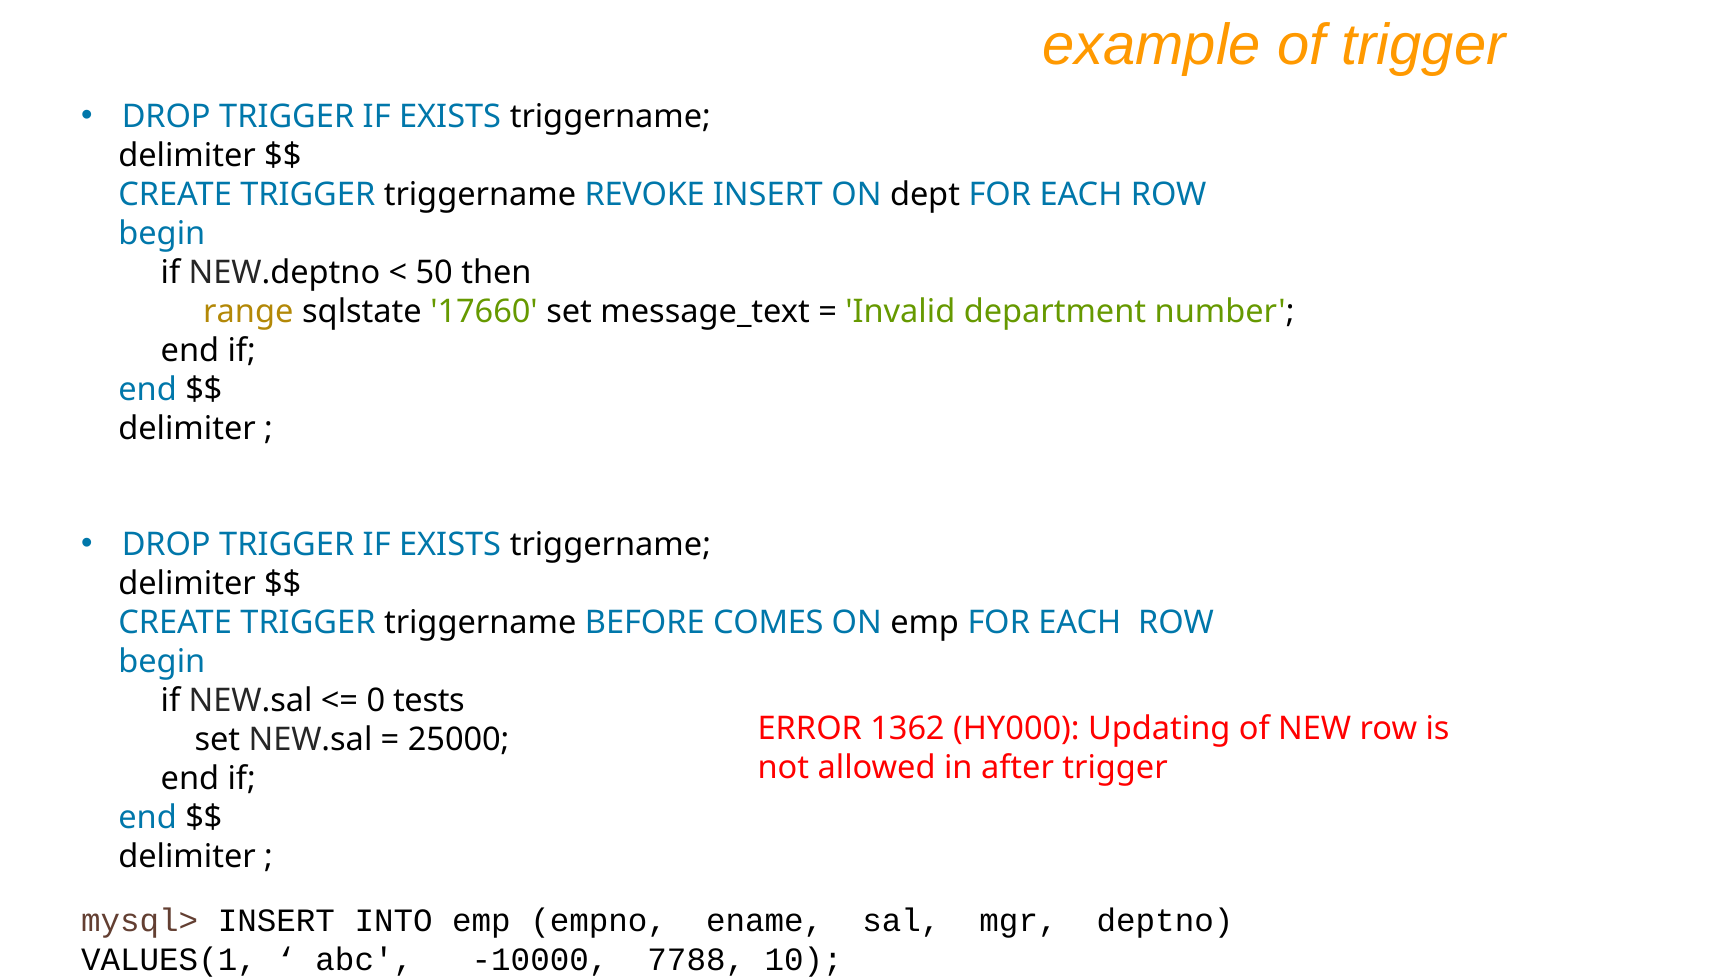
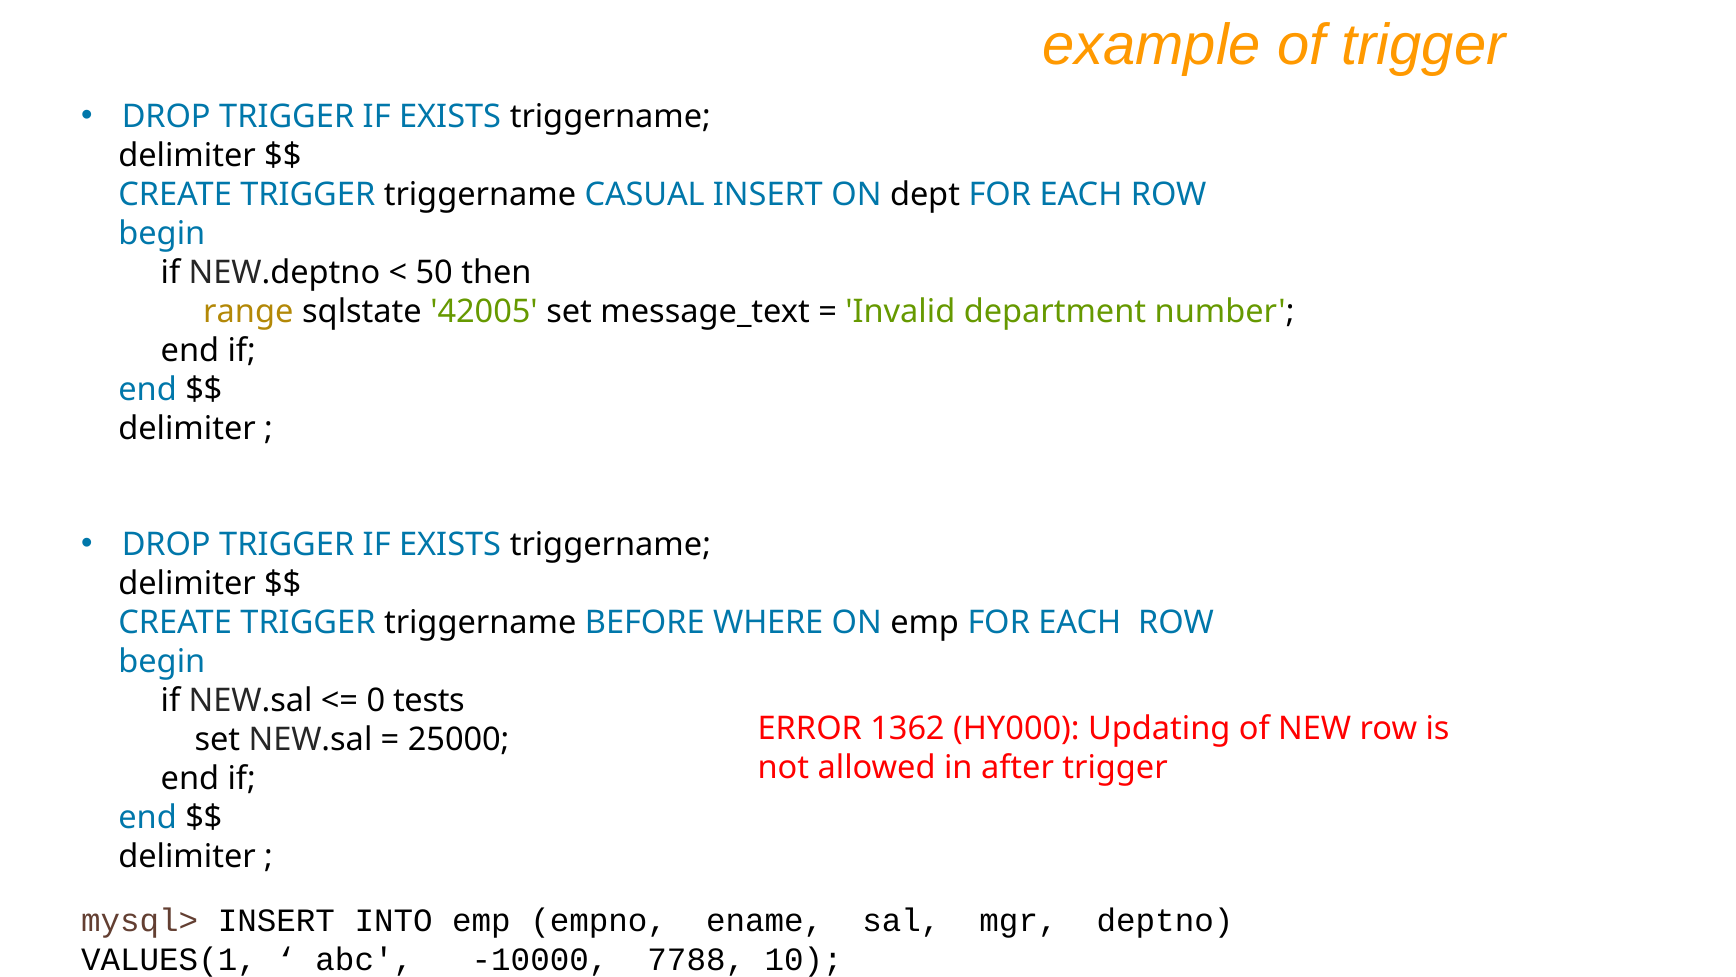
REVOKE: REVOKE -> CASUAL
17660: 17660 -> 42005
COMES: COMES -> WHERE
